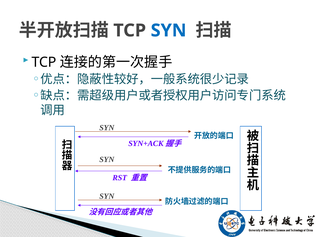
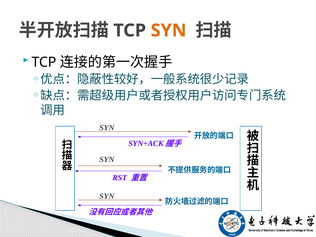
SYN at (169, 30) colour: blue -> orange
